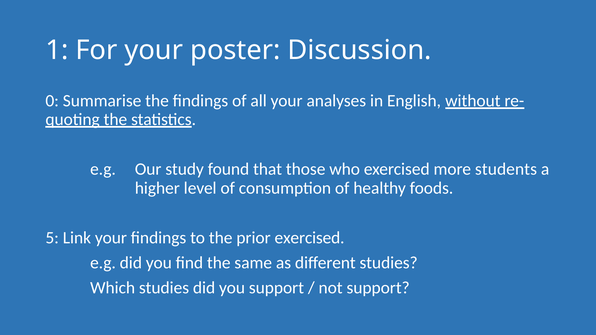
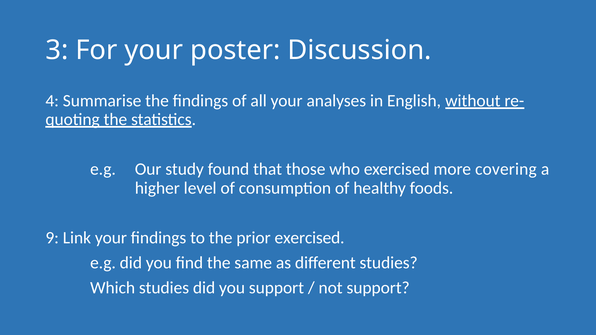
1: 1 -> 3
0: 0 -> 4
students: students -> covering
5: 5 -> 9
